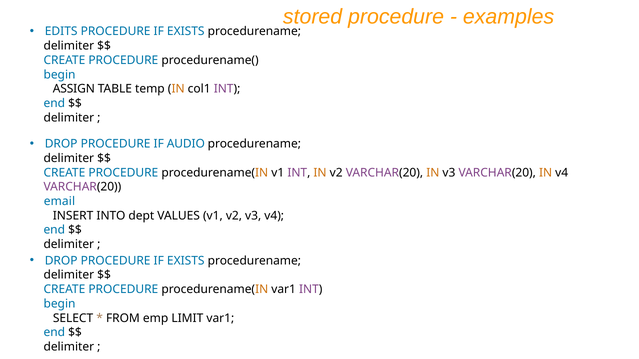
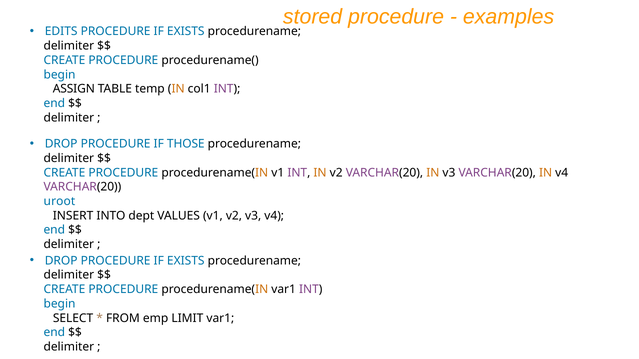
AUDIO: AUDIO -> THOSE
email: email -> uroot
